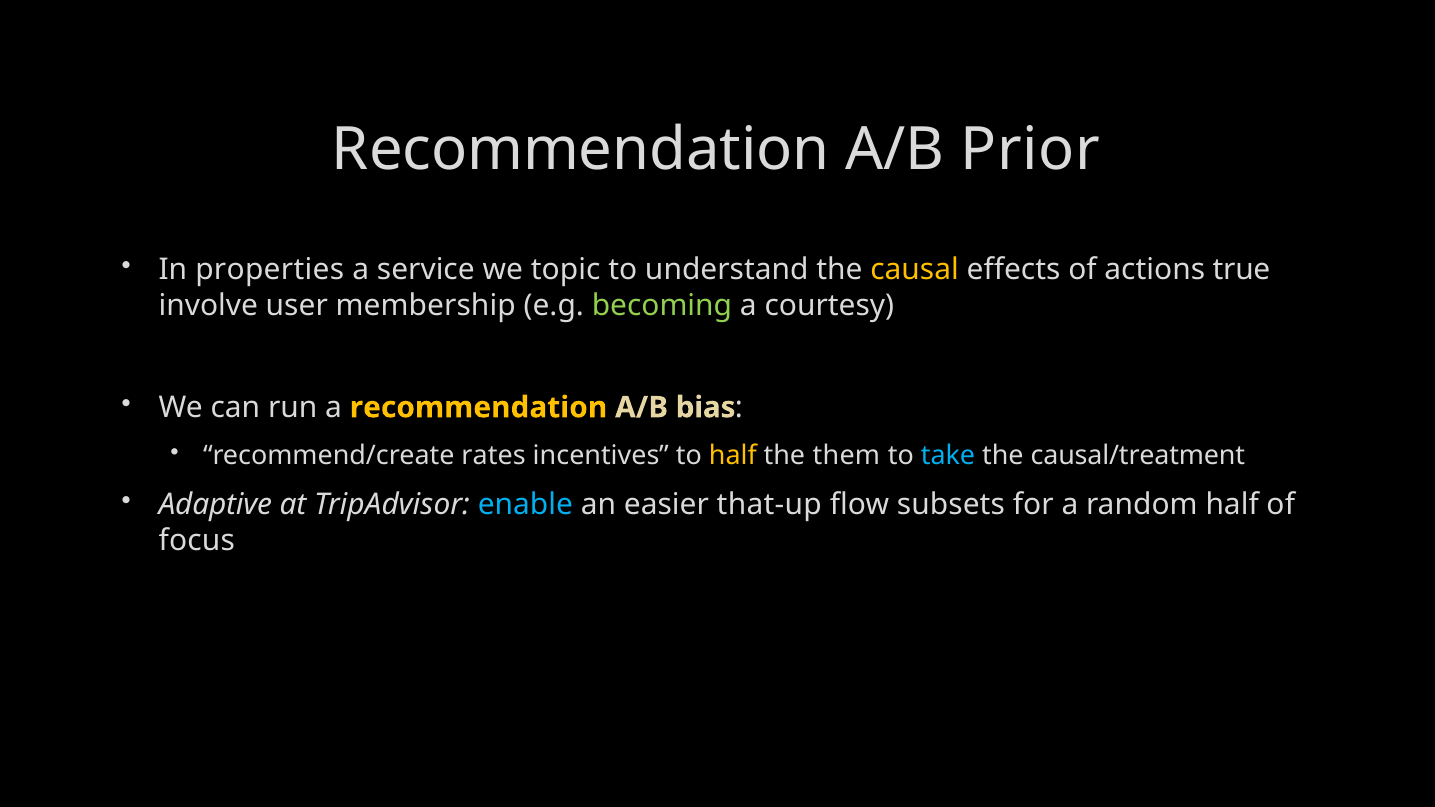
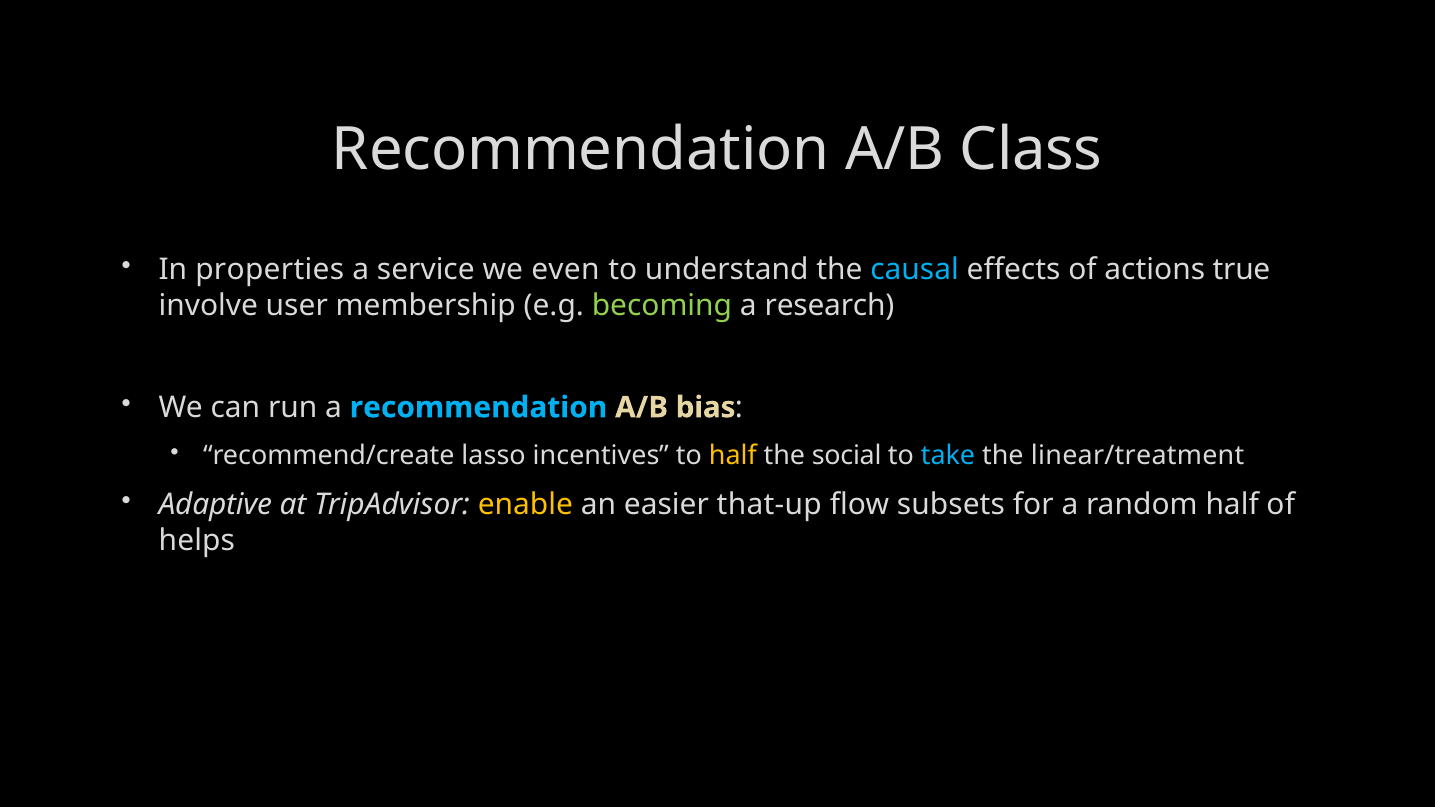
Prior: Prior -> Class
topic: topic -> even
causal colour: yellow -> light blue
courtesy: courtesy -> research
recommendation at (479, 408) colour: yellow -> light blue
rates: rates -> lasso
them: them -> social
causal/treatment: causal/treatment -> linear/treatment
enable colour: light blue -> yellow
focus: focus -> helps
